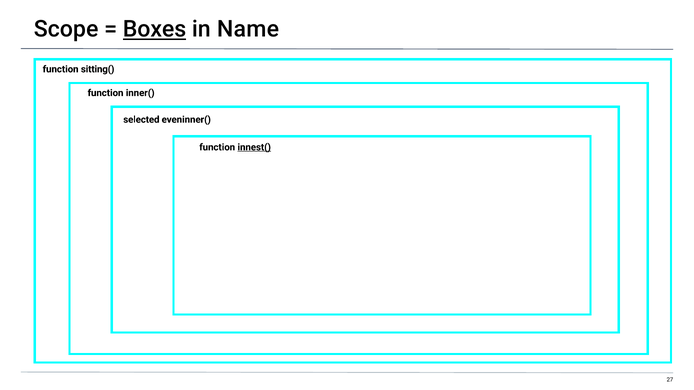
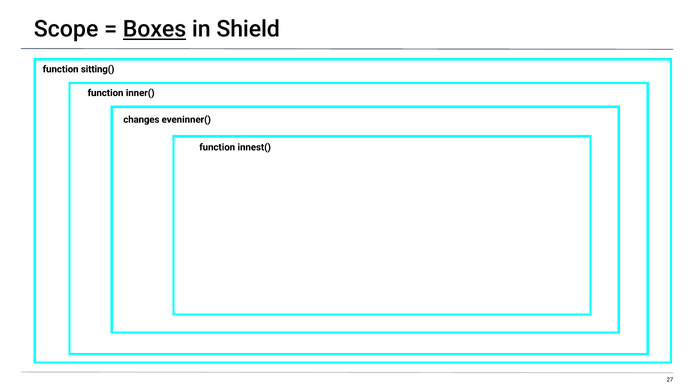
Name: Name -> Shield
selected: selected -> changes
innest( underline: present -> none
